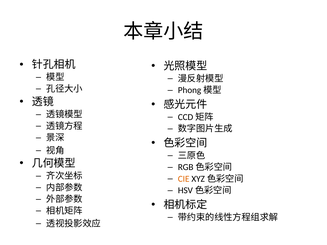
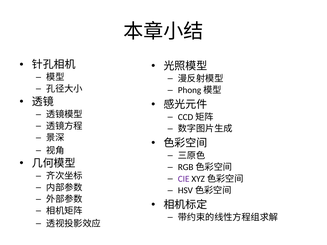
CIE colour: orange -> purple
